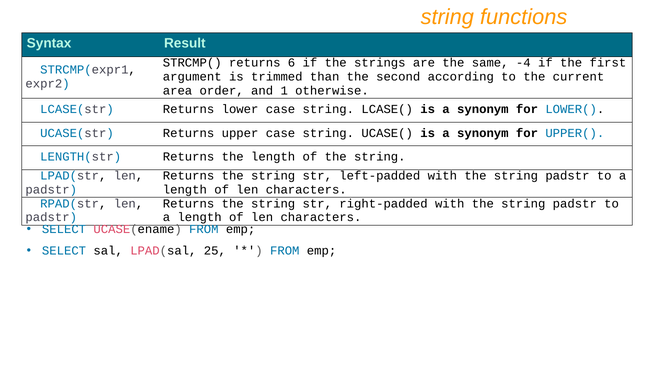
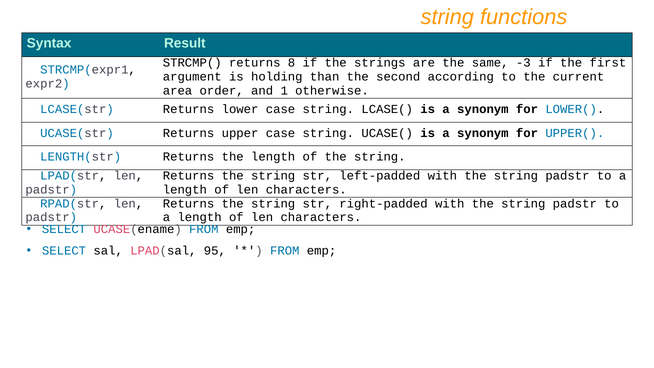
6: 6 -> 8
-4: -4 -> -3
trimmed: trimmed -> holding
25: 25 -> 95
